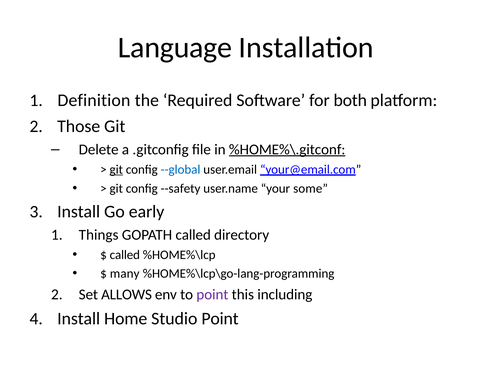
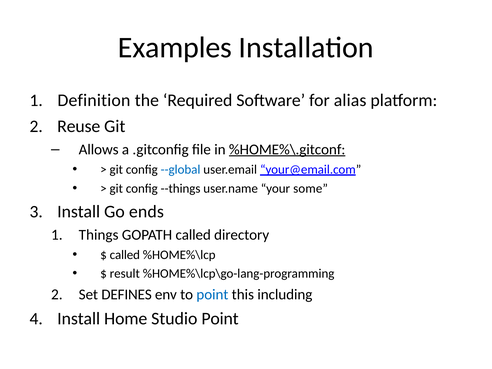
Language: Language -> Examples
both: both -> alias
Those: Those -> Reuse
Delete: Delete -> Allows
git at (116, 169) underline: present -> none
--safety: --safety -> --things
early: early -> ends
many: many -> result
ALLOWS: ALLOWS -> DEFINES
point at (212, 294) colour: purple -> blue
